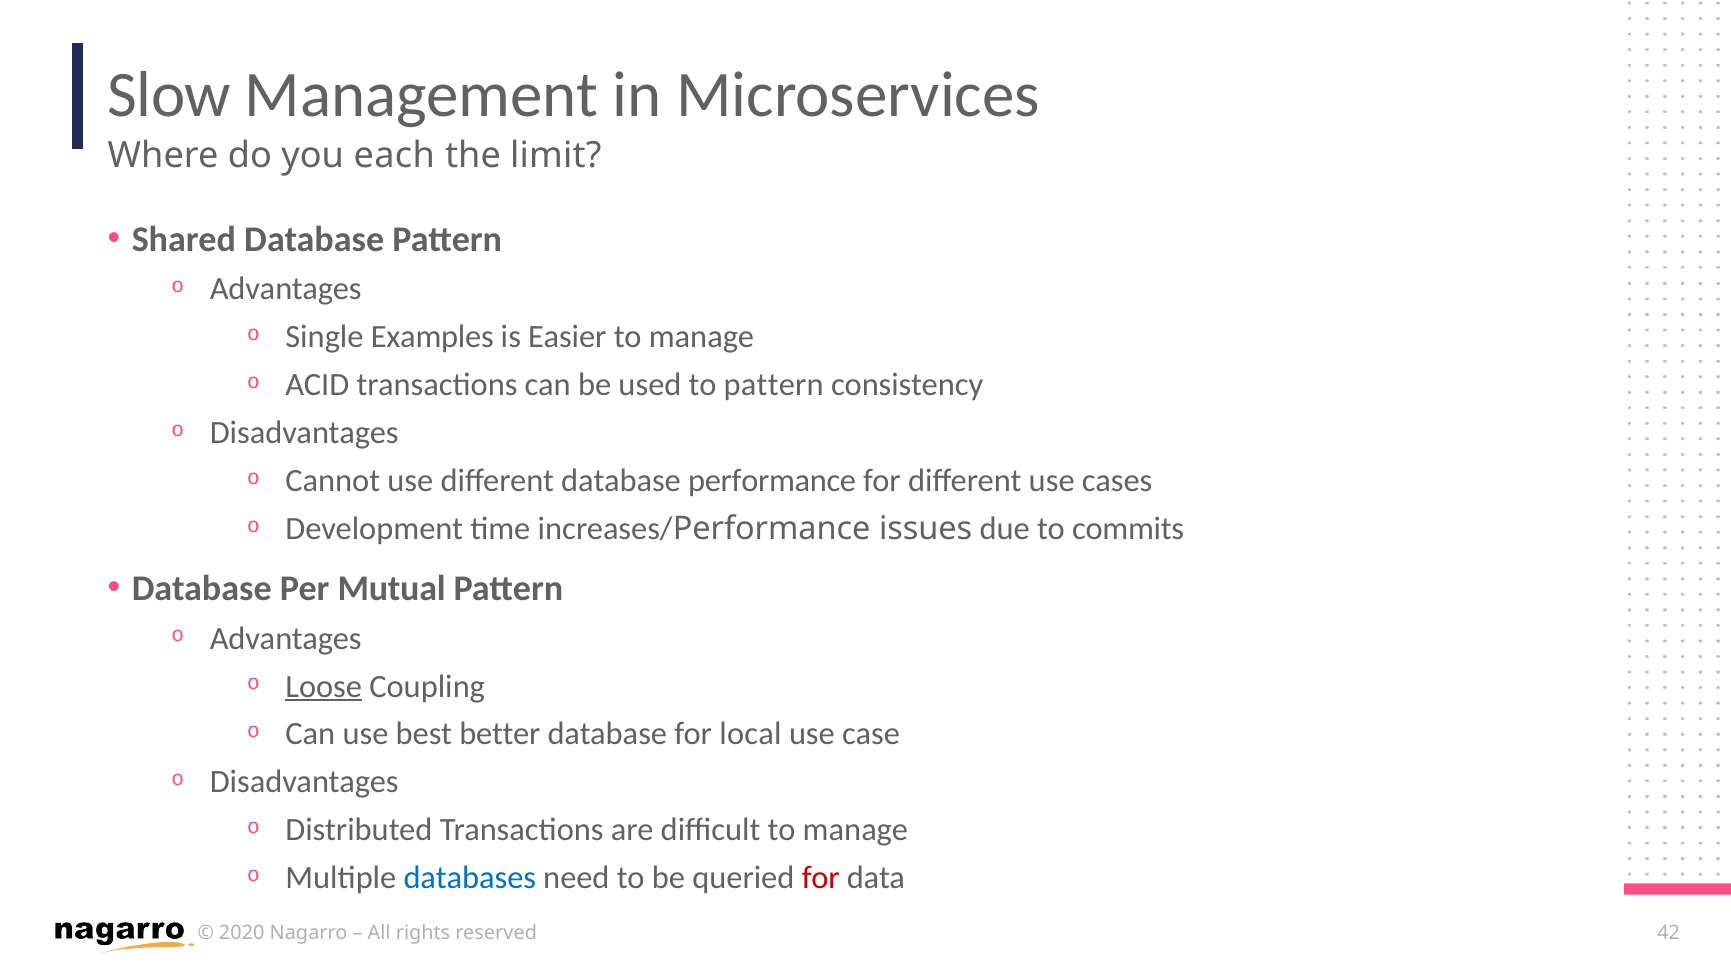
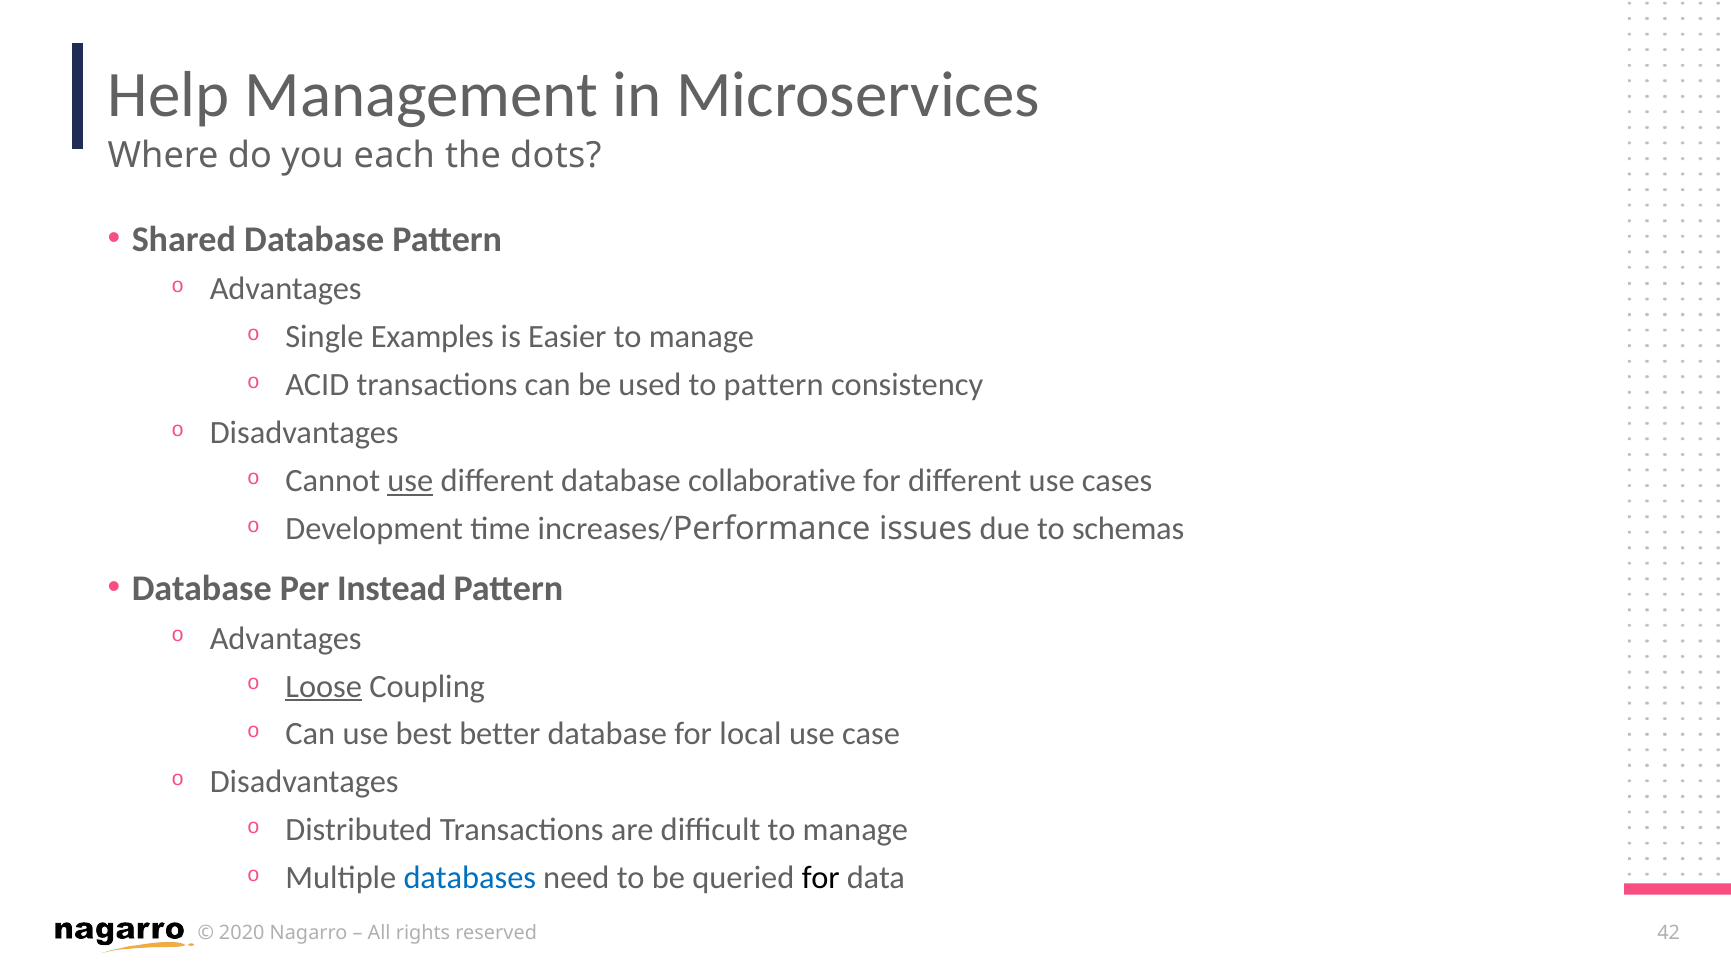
Slow: Slow -> Help
limit: limit -> dots
use at (410, 481) underline: none -> present
database performance: performance -> collaborative
commits: commits -> schemas
Mutual: Mutual -> Instead
for at (821, 878) colour: red -> black
